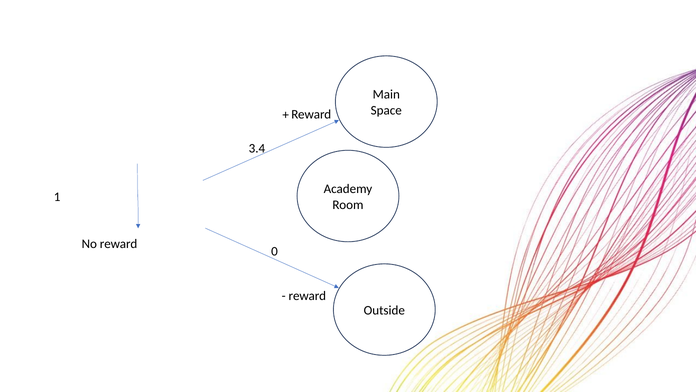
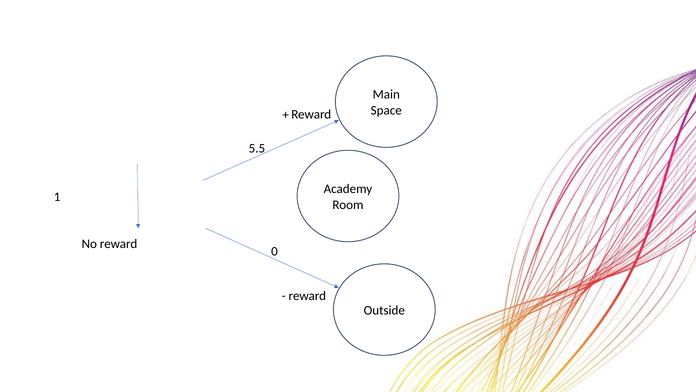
3.4: 3.4 -> 5.5
